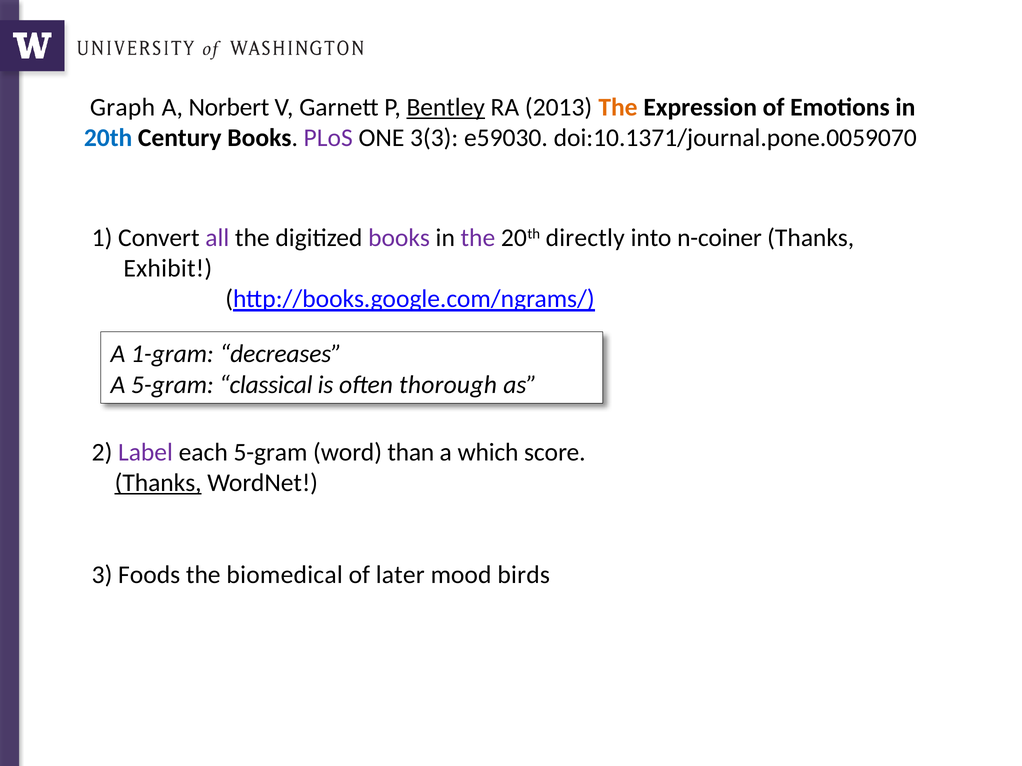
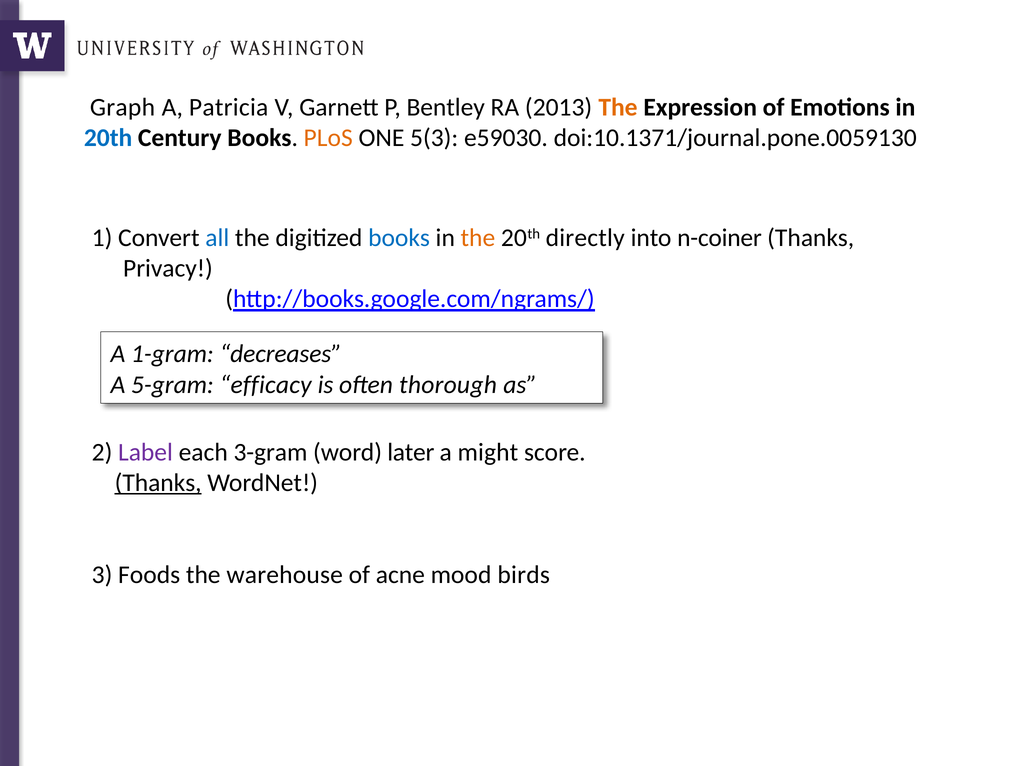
Norbert: Norbert -> Patricia
Bentley underline: present -> none
PLoS colour: purple -> orange
3(3: 3(3 -> 5(3
doi:10.1371/journal.pone.0059070: doi:10.1371/journal.pone.0059070 -> doi:10.1371/journal.pone.0059130
all colour: purple -> blue
books at (399, 238) colour: purple -> blue
the at (478, 238) colour: purple -> orange
Exhibit: Exhibit -> Privacy
classical: classical -> efficacy
each 5-gram: 5-gram -> 3-gram
than: than -> later
which: which -> might
biomedical: biomedical -> warehouse
later: later -> acne
